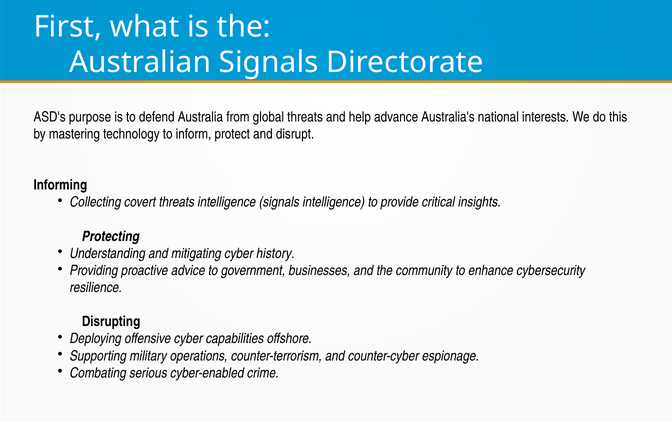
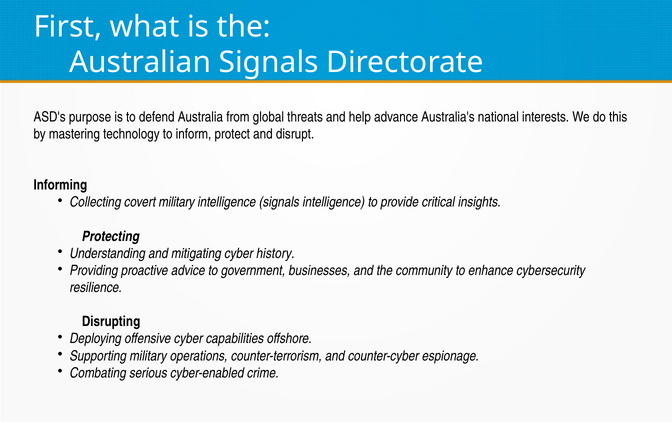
covert threats: threats -> military
